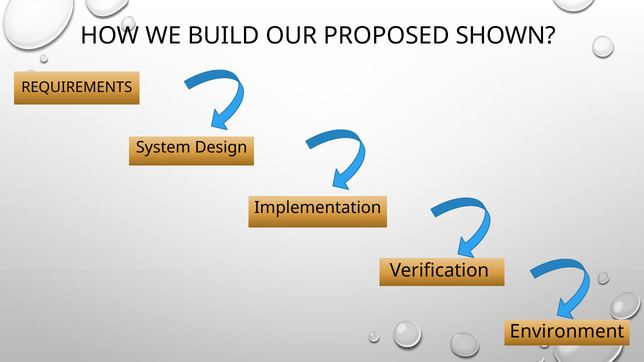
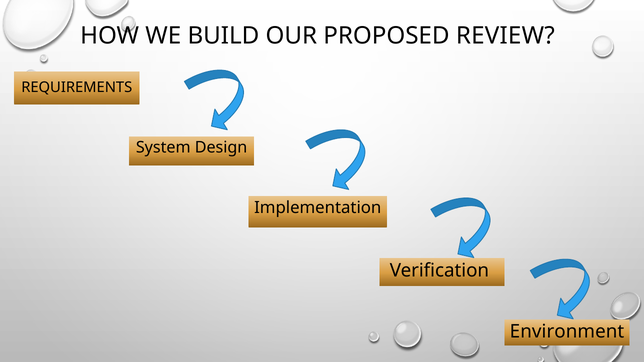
SHOWN: SHOWN -> REVIEW
